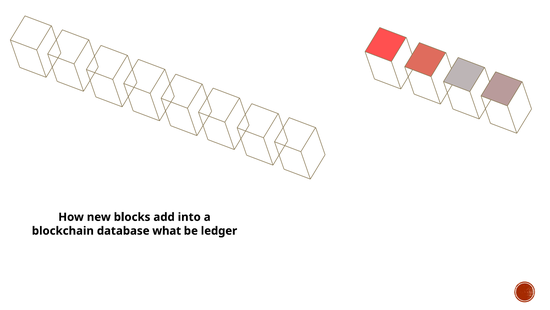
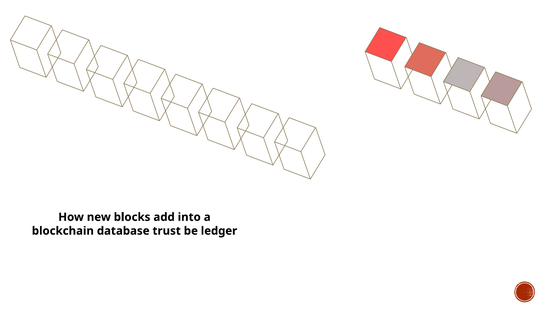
what: what -> trust
